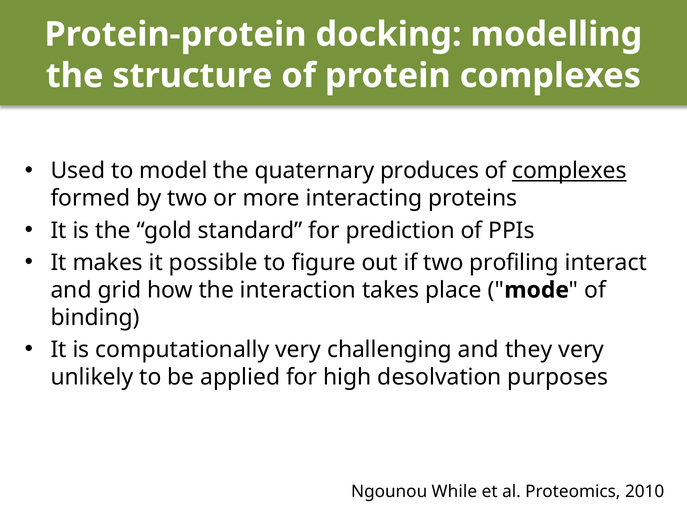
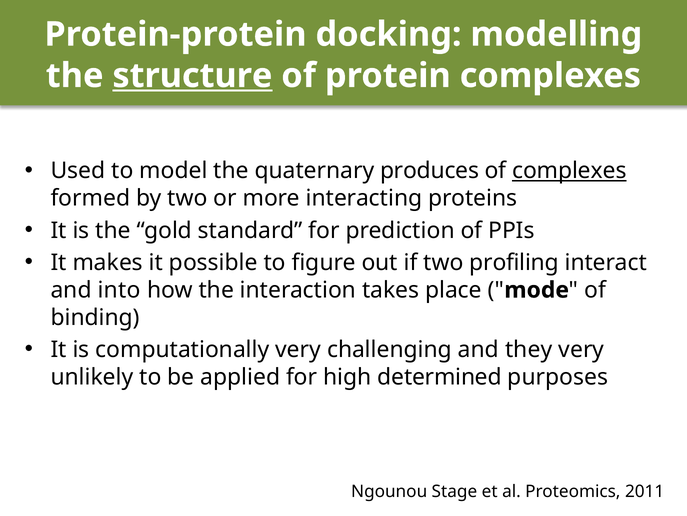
structure underline: none -> present
grid: grid -> into
desolvation: desolvation -> determined
While: While -> Stage
2010: 2010 -> 2011
